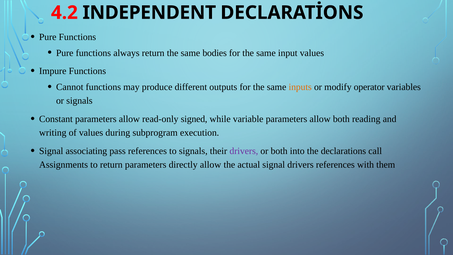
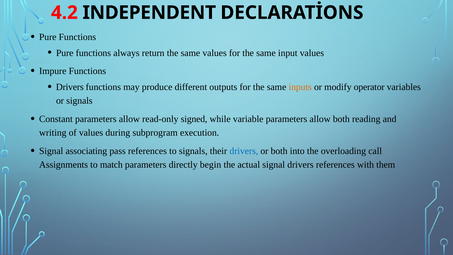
same bodies: bodies -> values
Cannot at (70, 87): Cannot -> Drivers
drivers at (244, 151) colour: purple -> blue
declarations: declarations -> overloading
to return: return -> match
directly allow: allow -> begin
